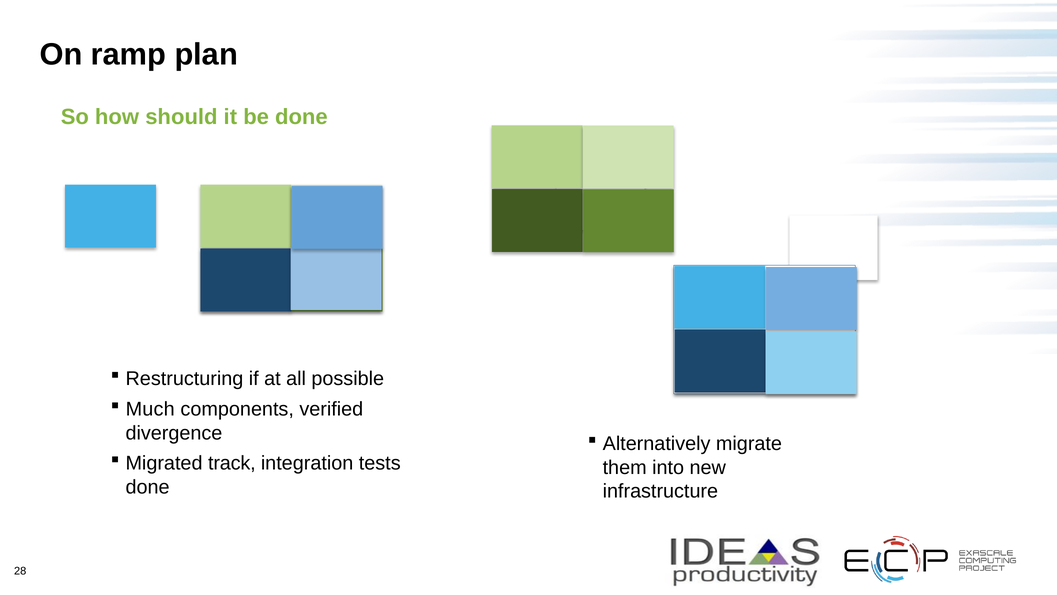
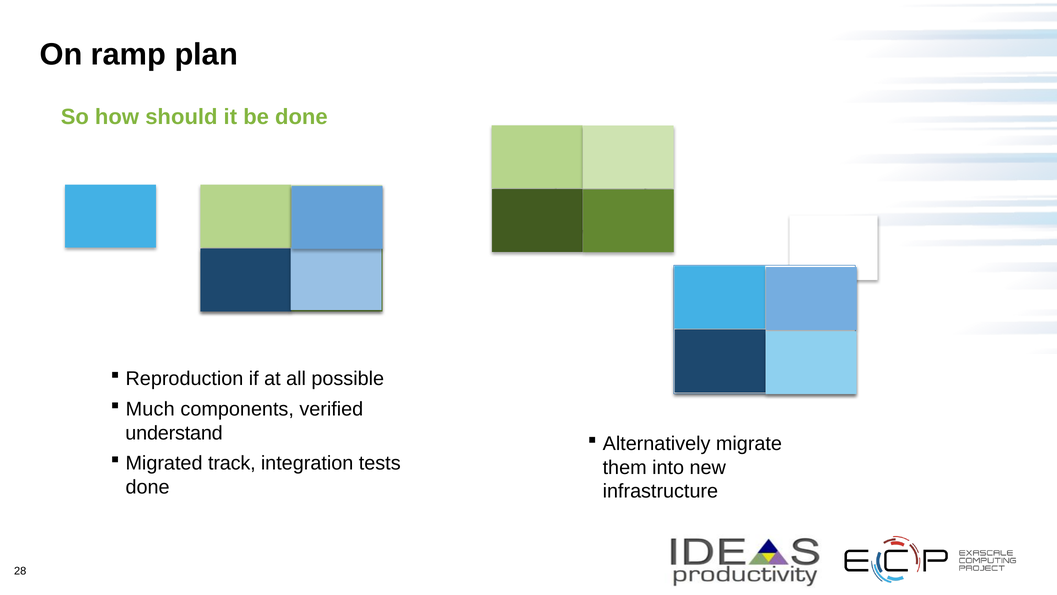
Restructuring: Restructuring -> Reproduction
divergence: divergence -> understand
